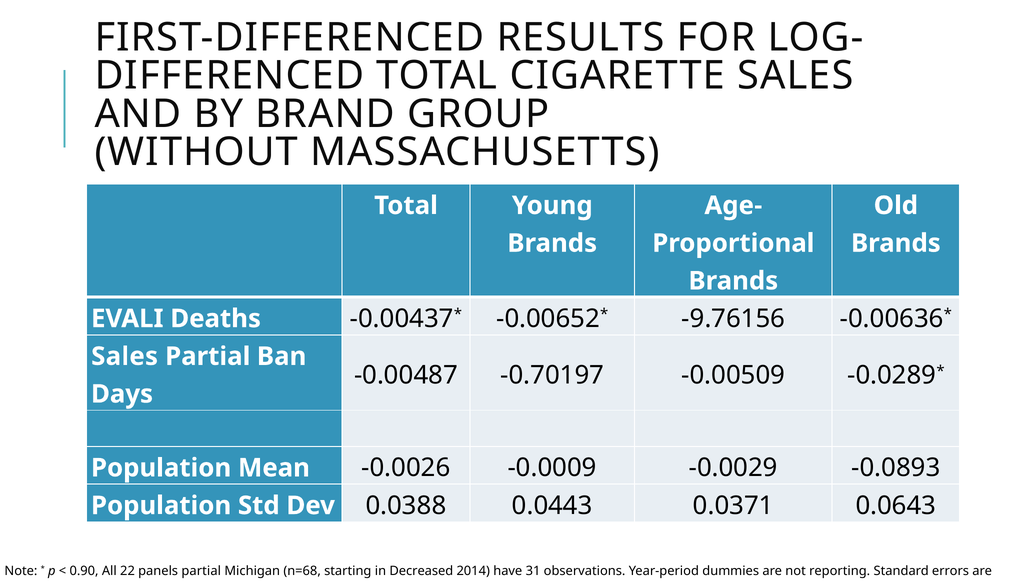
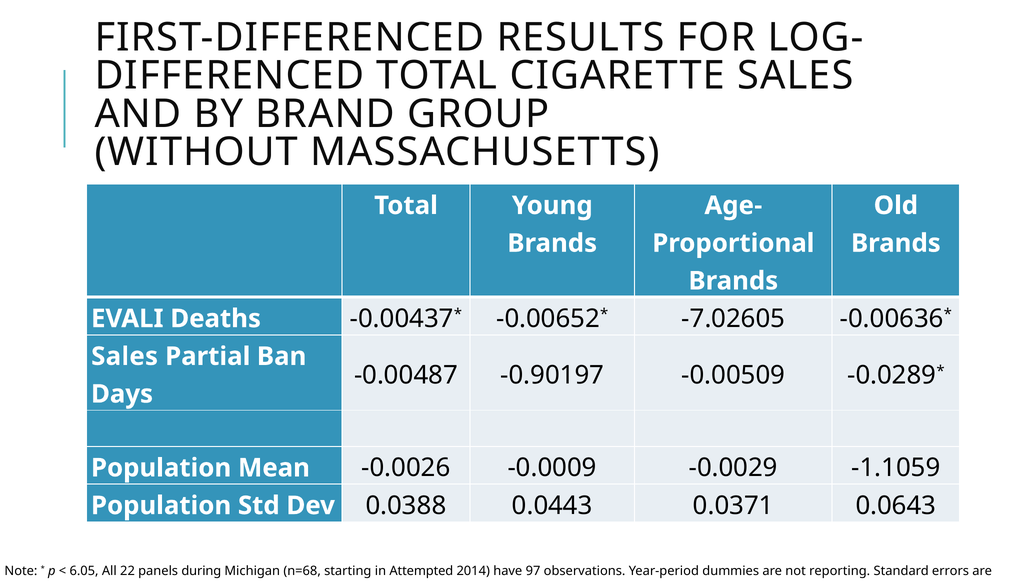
-9.76156: -9.76156 -> -7.02605
-0.70197: -0.70197 -> -0.90197
-0.0893: -0.0893 -> -1.1059
0.90: 0.90 -> 6.05
panels partial: partial -> during
Decreased: Decreased -> Attempted
31: 31 -> 97
